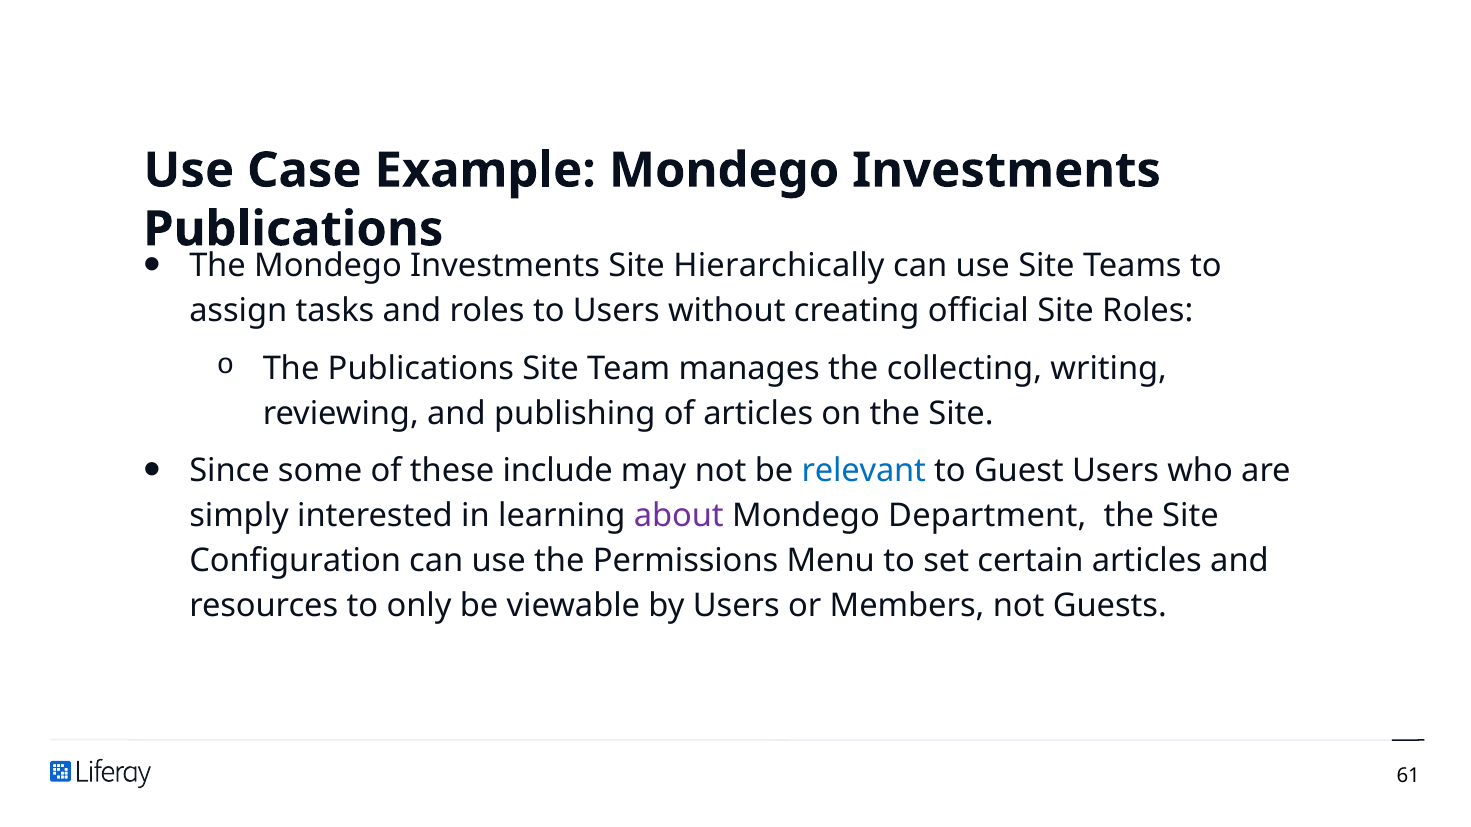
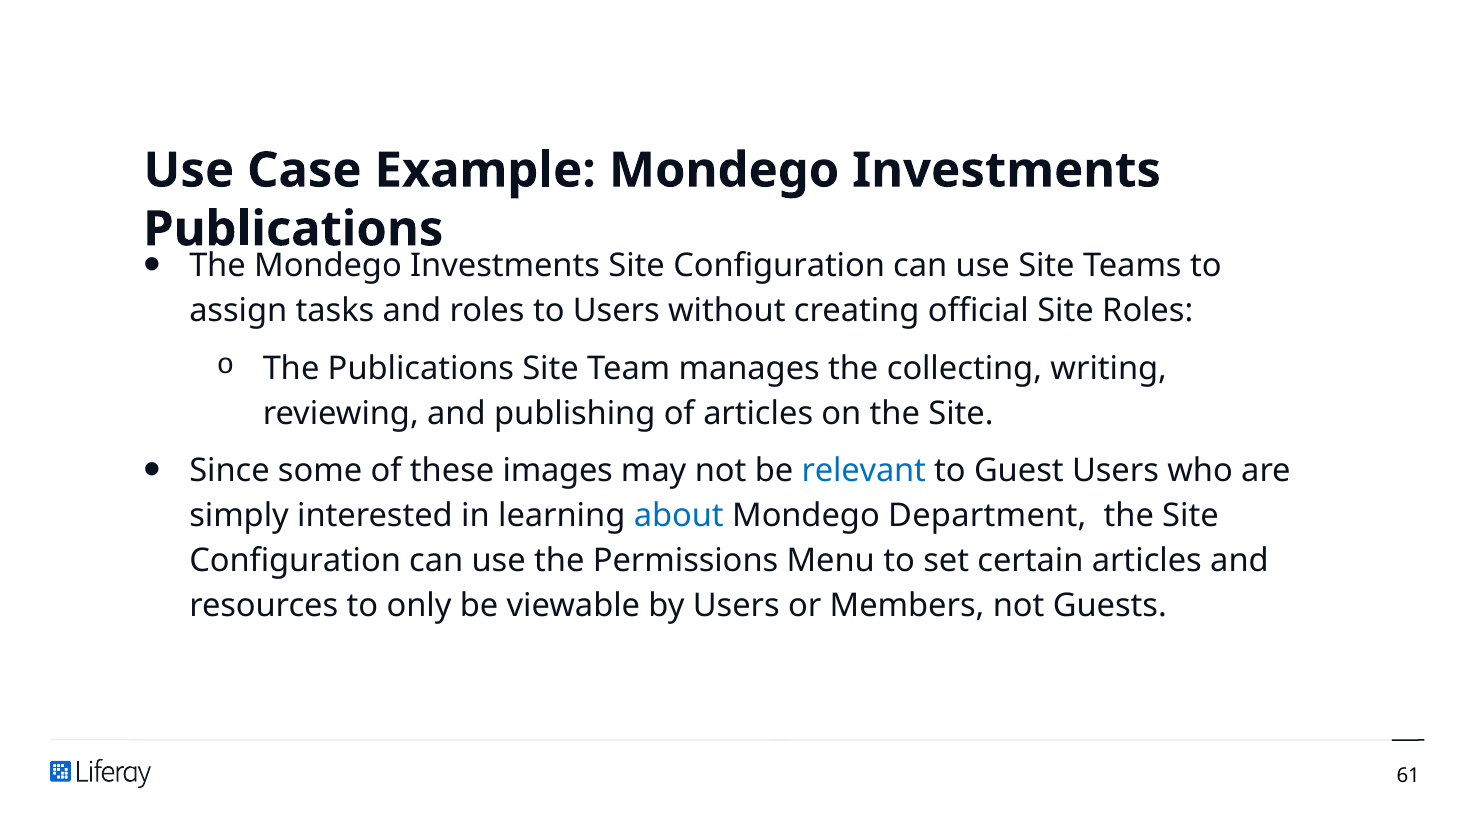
Investments Site Hierarchically: Hierarchically -> Configuration
include: include -> images
about colour: purple -> blue
